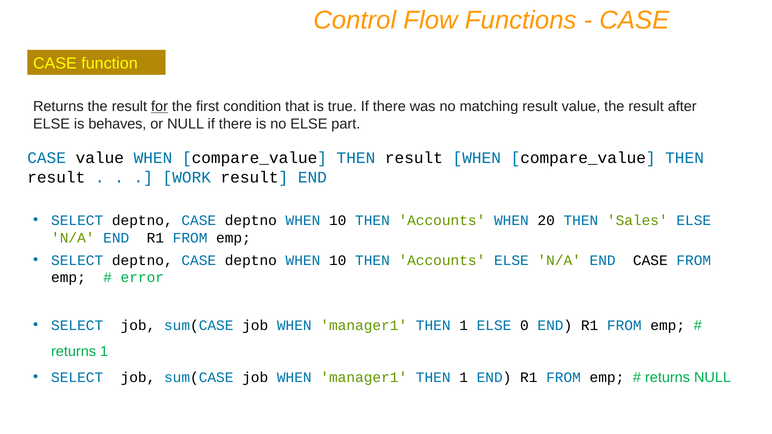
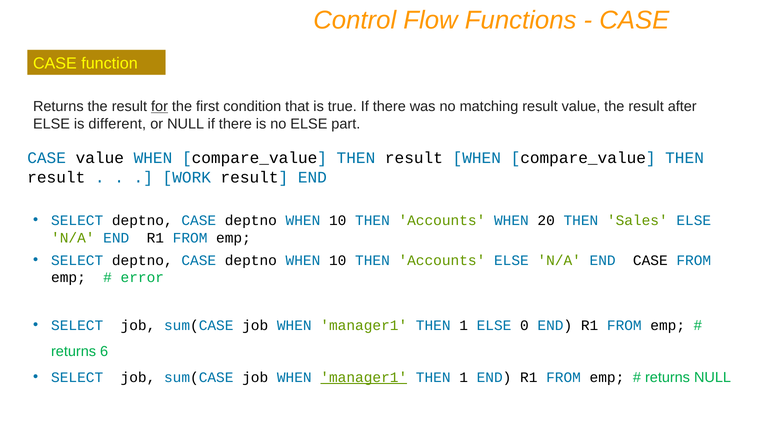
behaves: behaves -> different
returns 1: 1 -> 6
manager1 at (364, 378) underline: none -> present
